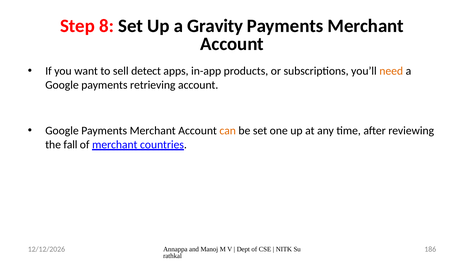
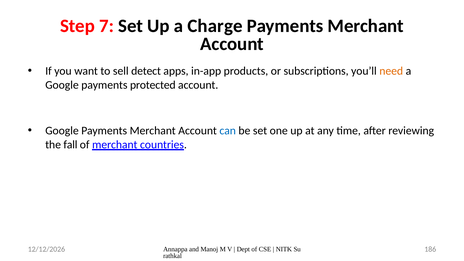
8: 8 -> 7
Gravity: Gravity -> Charge
retrieving: retrieving -> protected
can colour: orange -> blue
